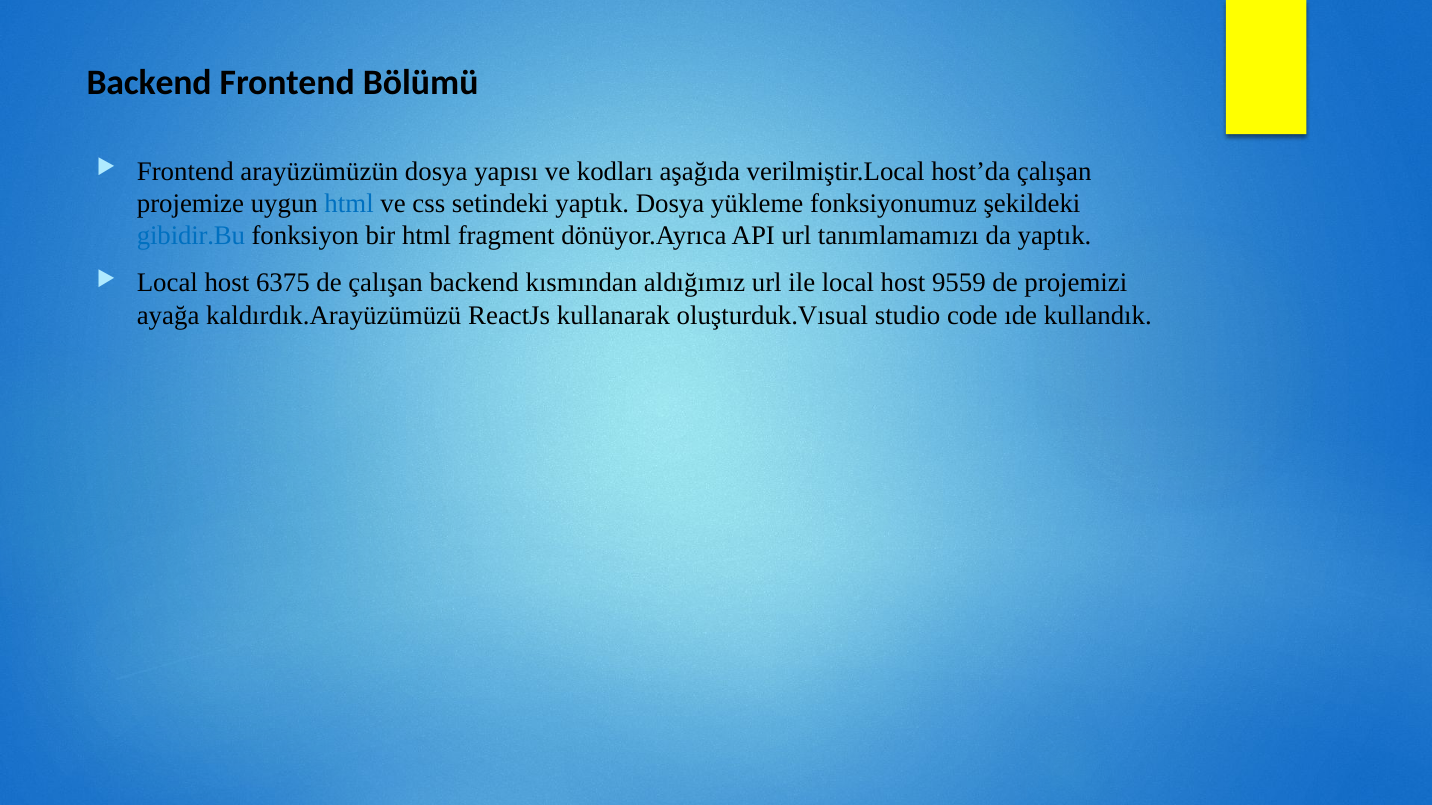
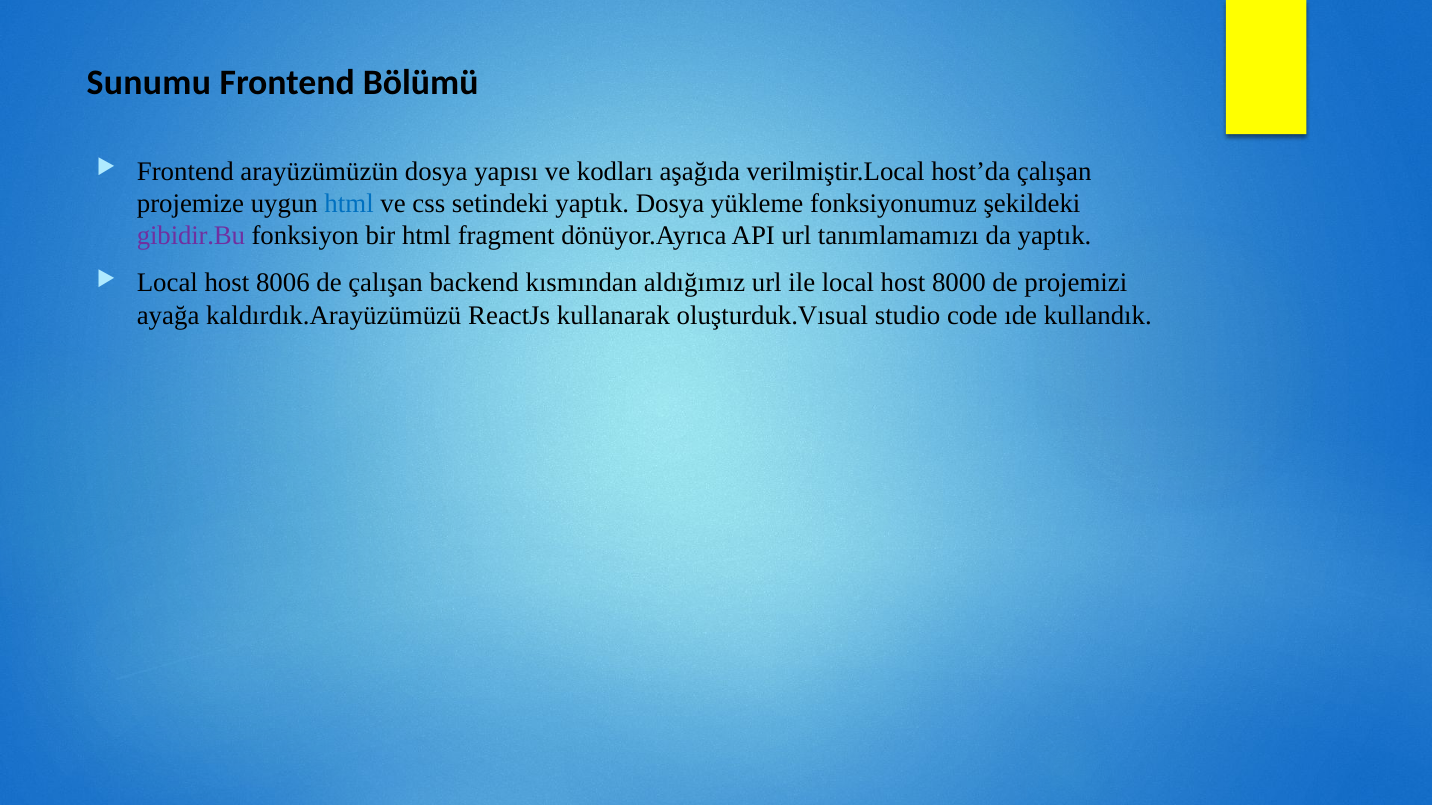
Backend at (149, 83): Backend -> Sunumu
gibidir.Bu colour: blue -> purple
6375: 6375 -> 8006
9559: 9559 -> 8000
